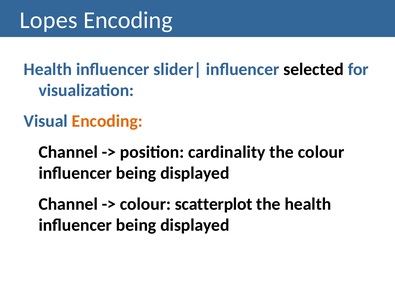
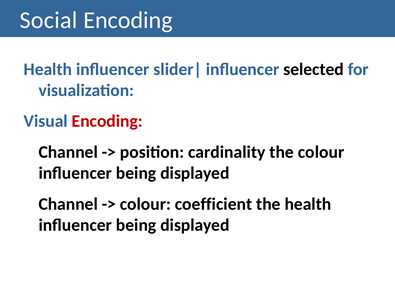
Lopes: Lopes -> Social
Encoding at (107, 121) colour: orange -> red
scatterplot: scatterplot -> coefficient
